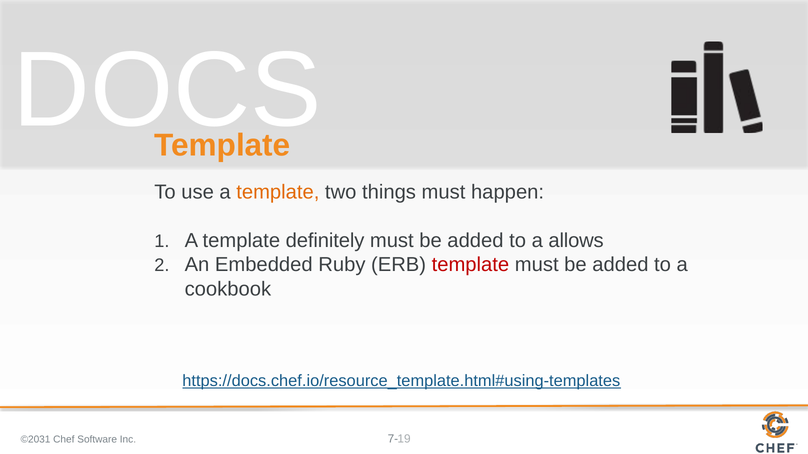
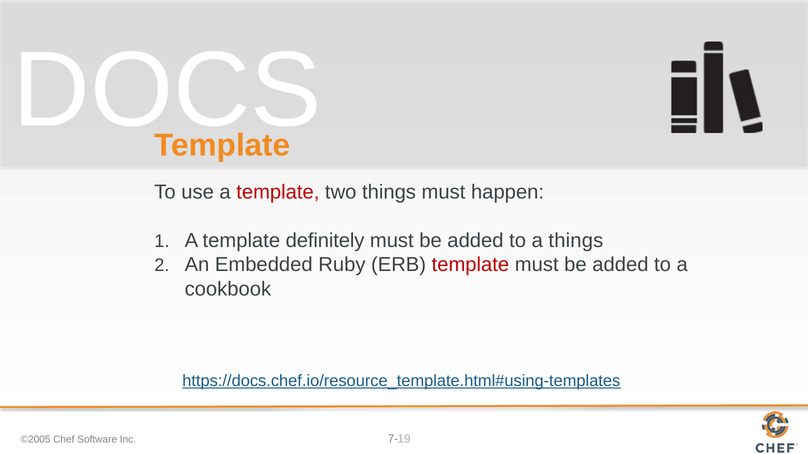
template at (278, 192) colour: orange -> red
a allows: allows -> things
©2031: ©2031 -> ©2005
